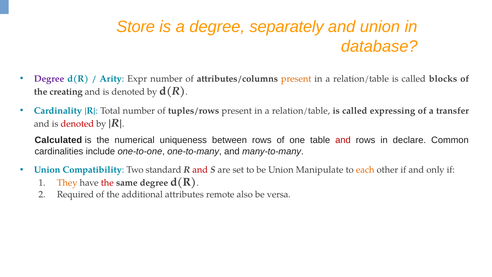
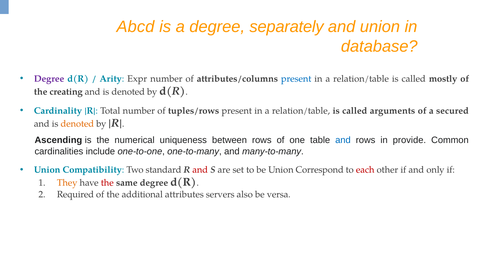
Store: Store -> Abcd
present at (296, 79) colour: orange -> blue
blocks: blocks -> mostly
expressing: expressing -> arguments
transfer: transfer -> secured
denoted at (77, 124) colour: red -> orange
Calculated: Calculated -> Ascending
and at (343, 140) colour: red -> blue
declare: declare -> provide
Manipulate: Manipulate -> Correspond
each colour: orange -> red
remote: remote -> servers
